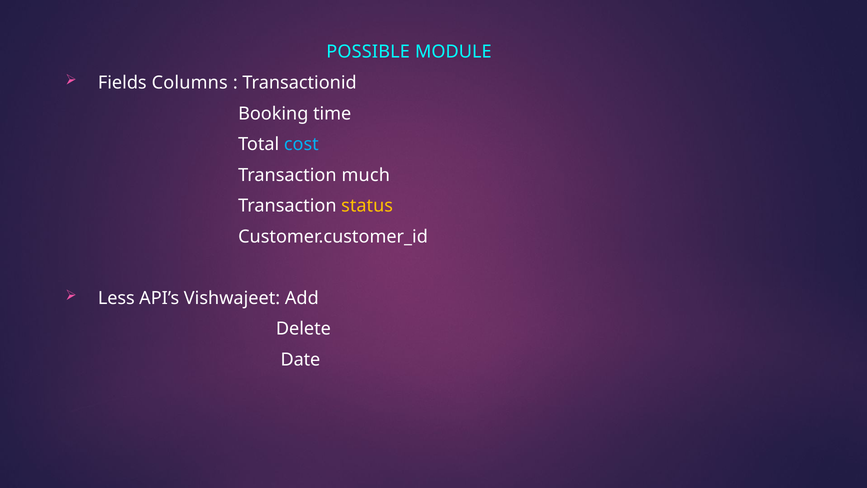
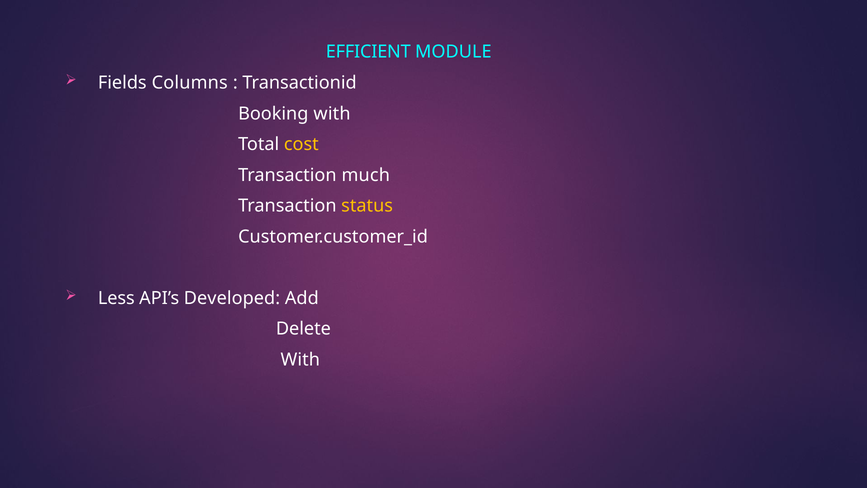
POSSIBLE: POSSIBLE -> EFFICIENT
Booking time: time -> with
cost colour: light blue -> yellow
Vishwajeet: Vishwajeet -> Developed
Date at (300, 359): Date -> With
